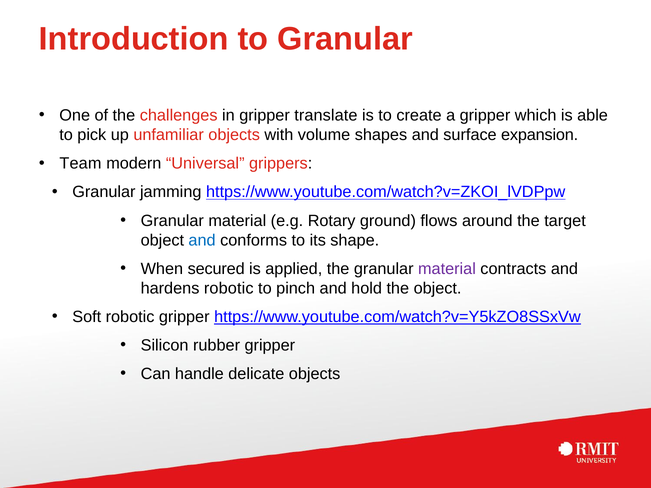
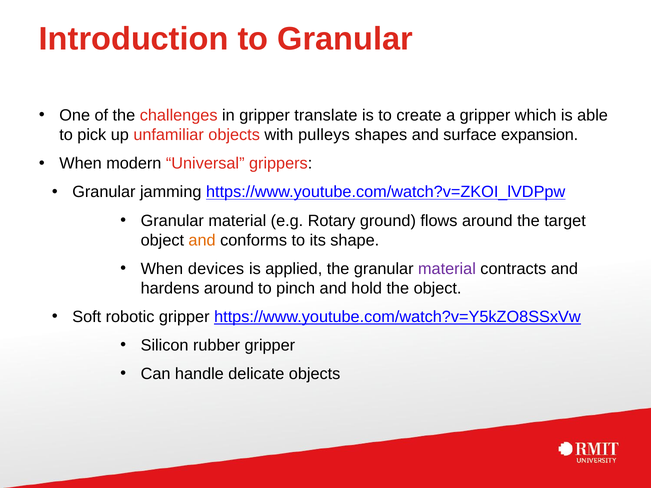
volume: volume -> pulleys
Team at (80, 164): Team -> When
and at (202, 240) colour: blue -> orange
secured: secured -> devices
hardens robotic: robotic -> around
